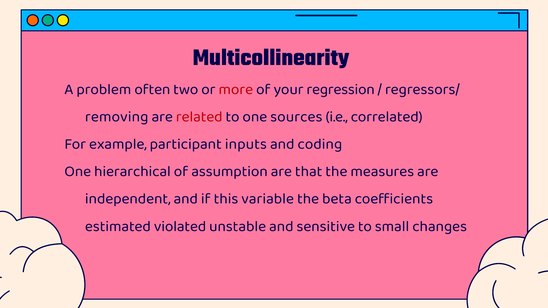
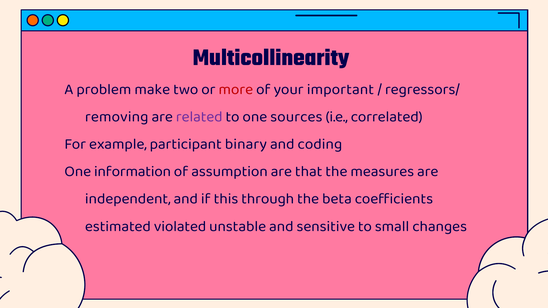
often: often -> make
regression: regression -> important
related colour: red -> purple
inputs: inputs -> binary
hierarchical: hierarchical -> information
variable: variable -> through
